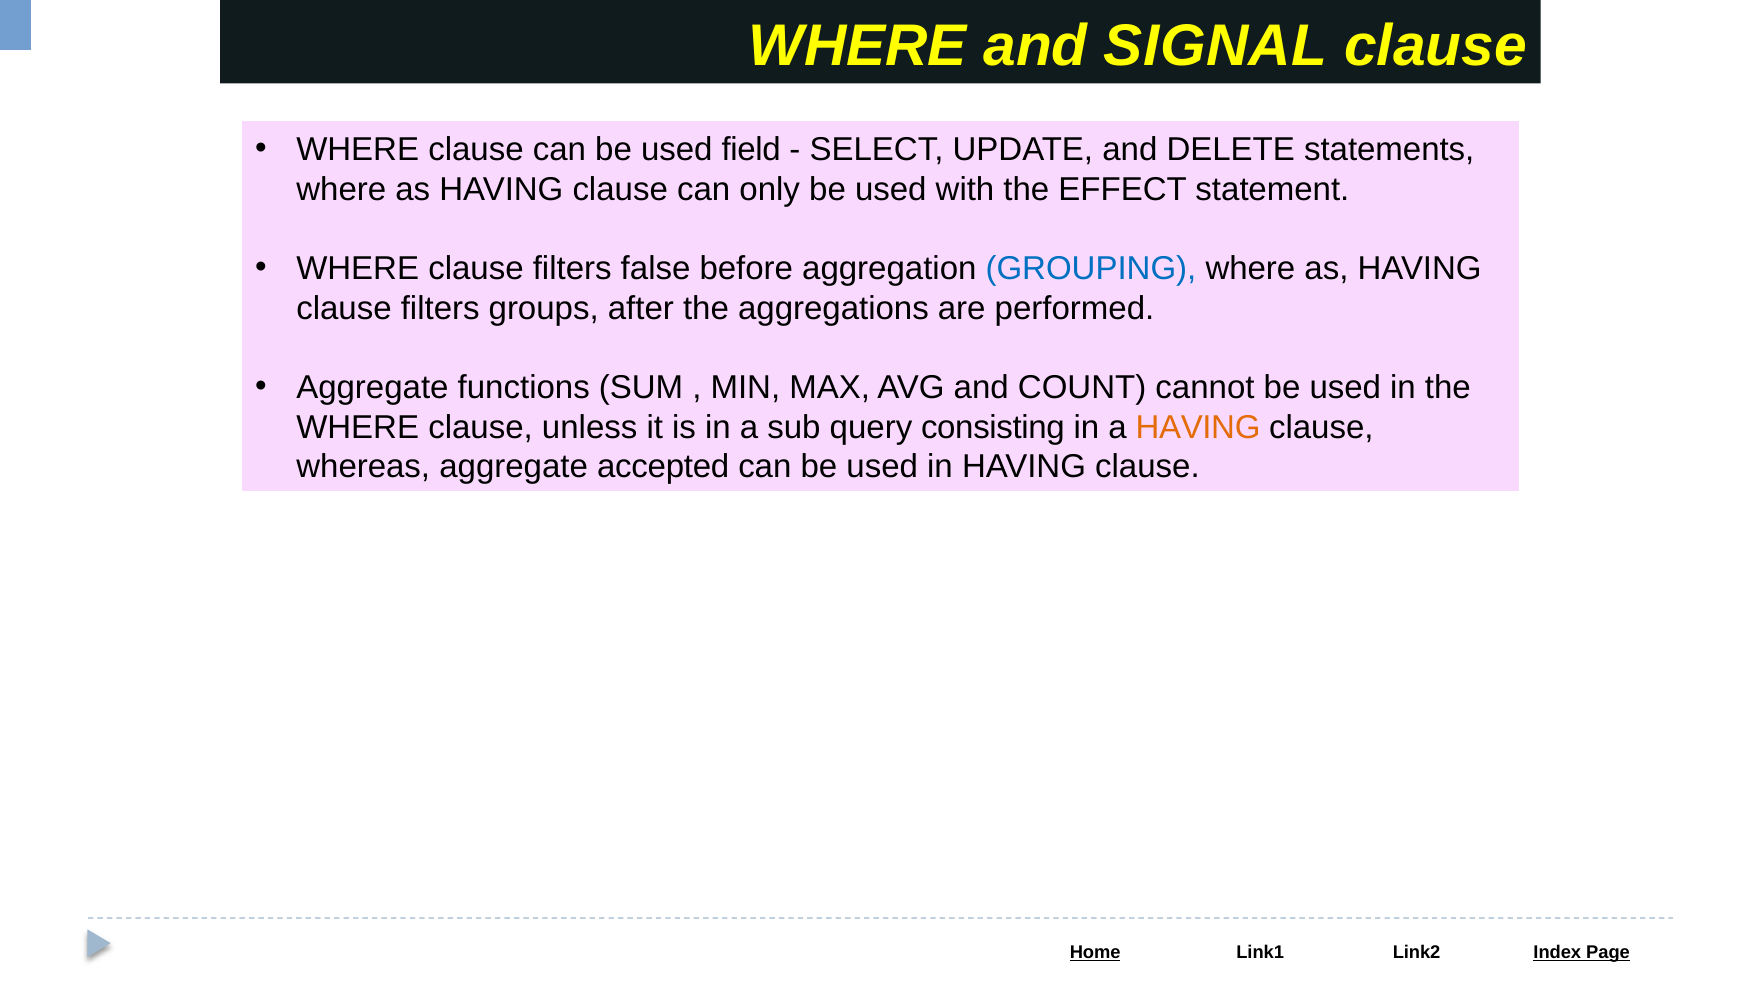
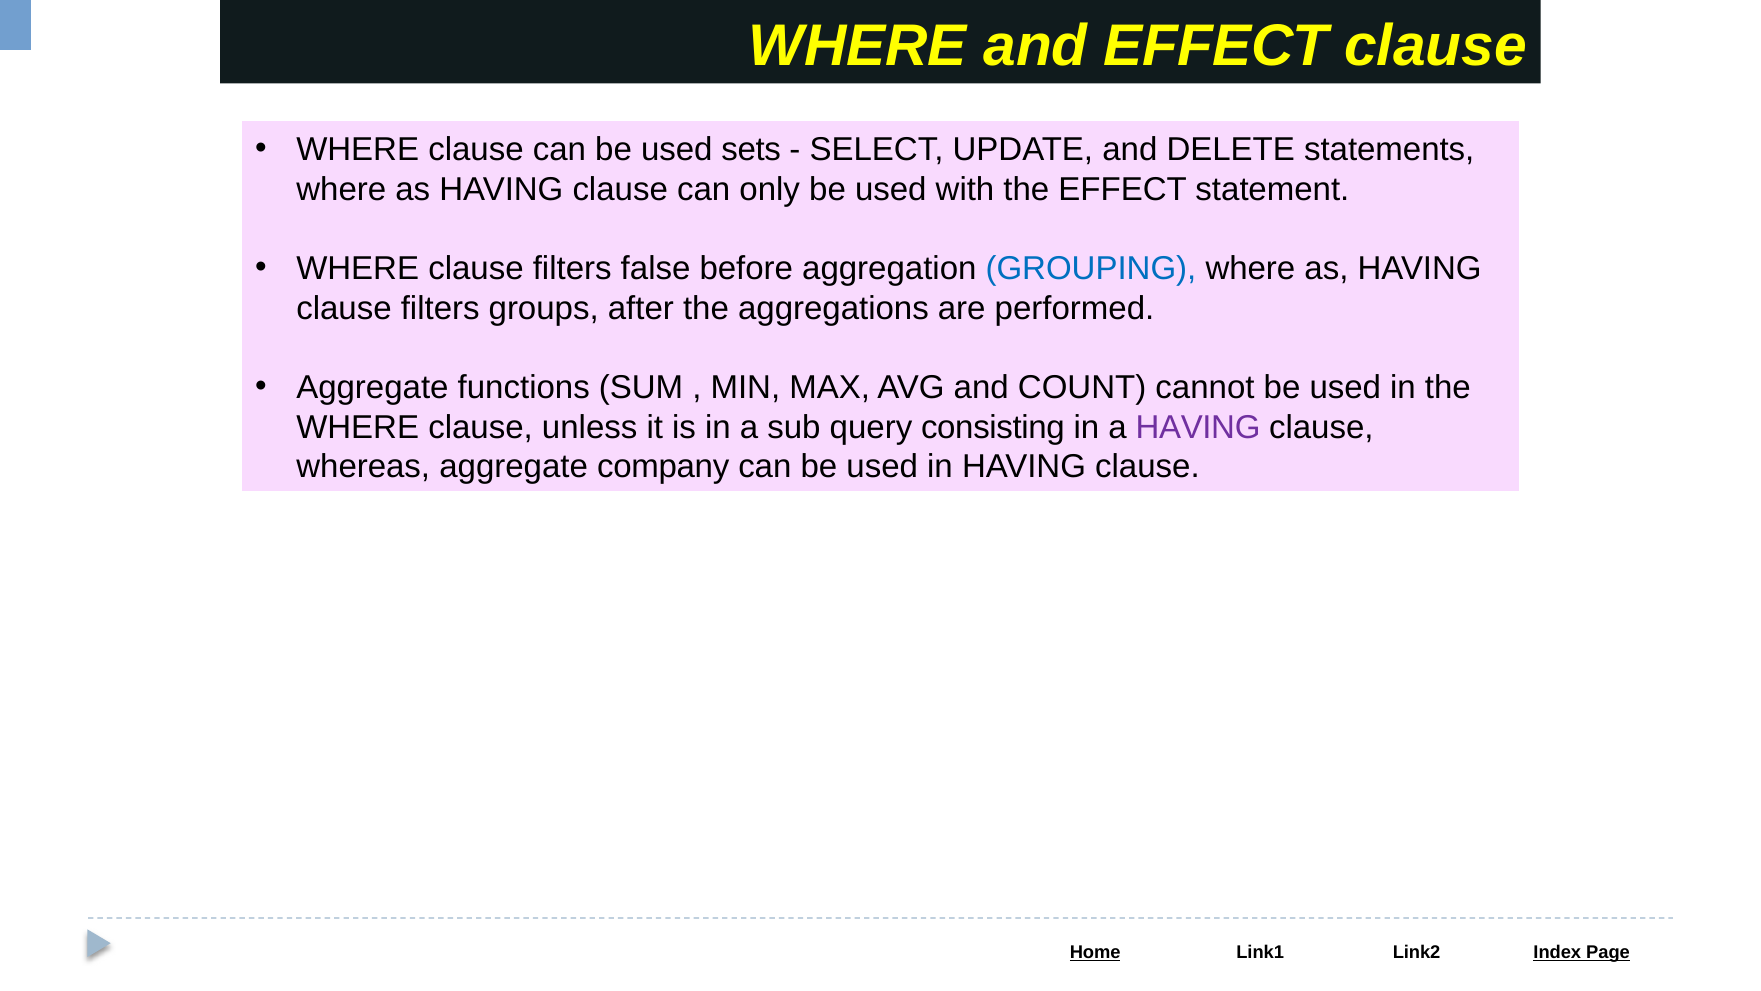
and SIGNAL: SIGNAL -> EFFECT
field: field -> sets
HAVING at (1198, 427) colour: orange -> purple
accepted: accepted -> company
